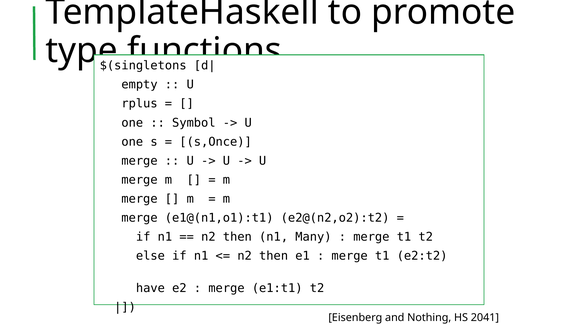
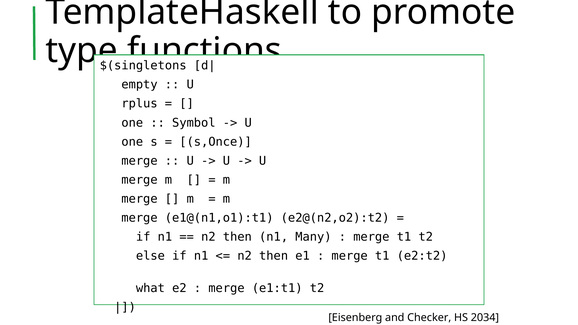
have: have -> what
Nothing: Nothing -> Checker
2041: 2041 -> 2034
